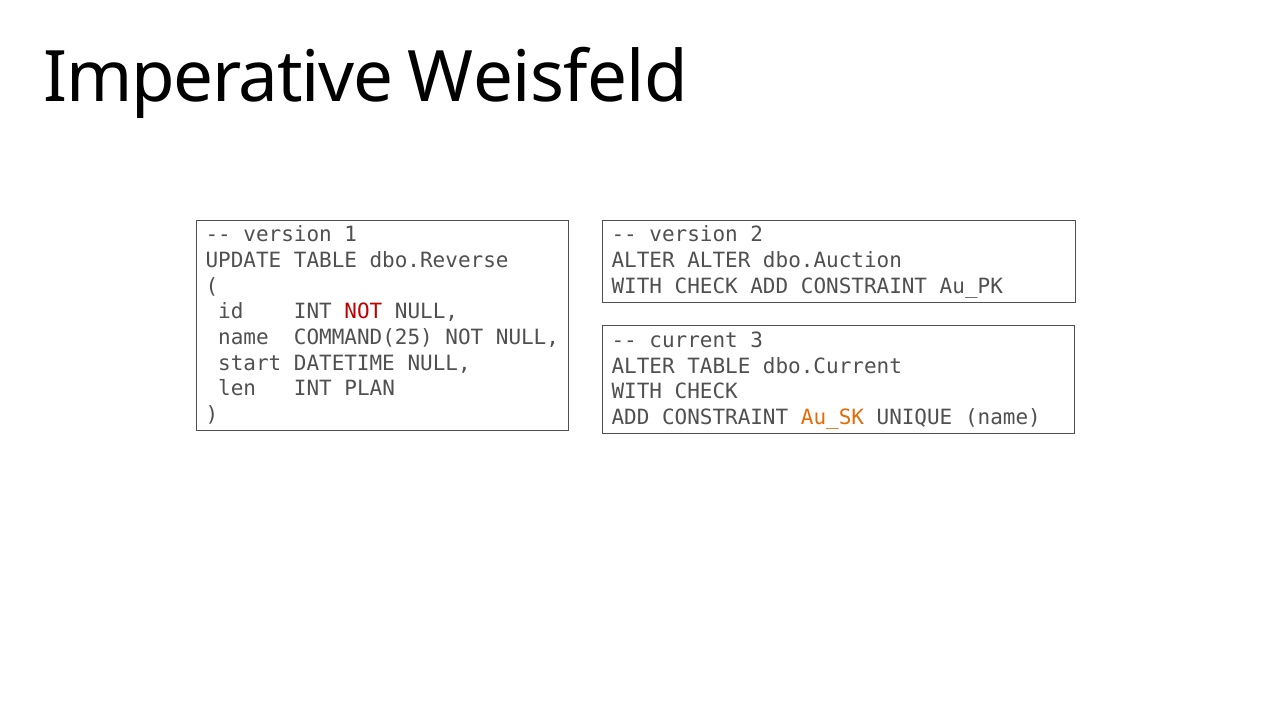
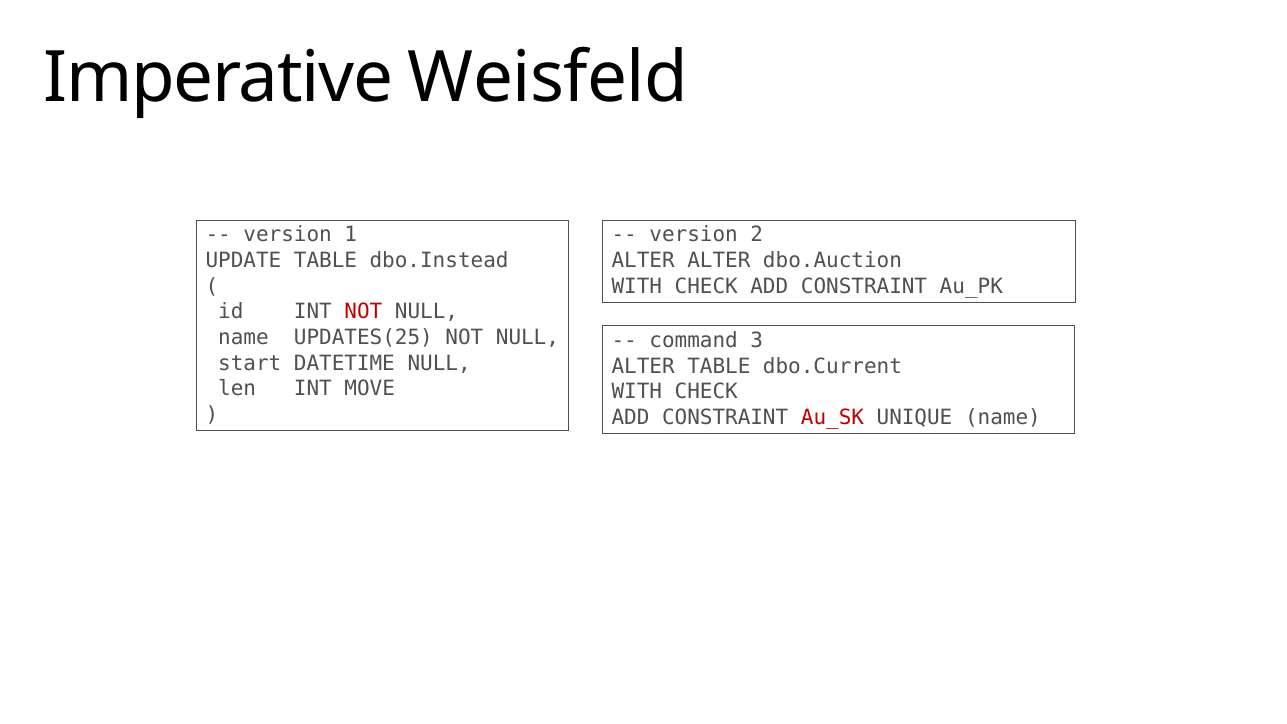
dbo.Reverse: dbo.Reverse -> dbo.Instead
COMMAND(25: COMMAND(25 -> UPDATES(25
current: current -> command
PLAN: PLAN -> MOVE
Au_SK colour: orange -> red
